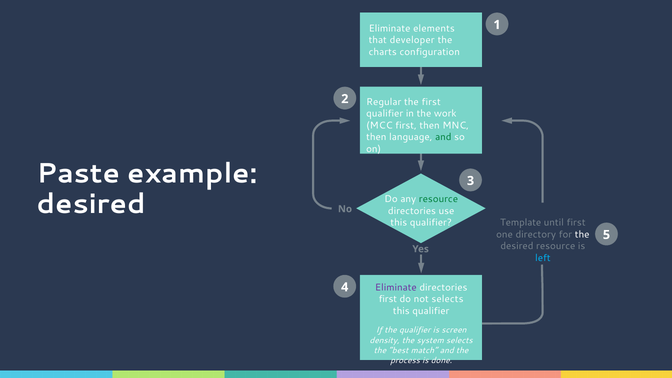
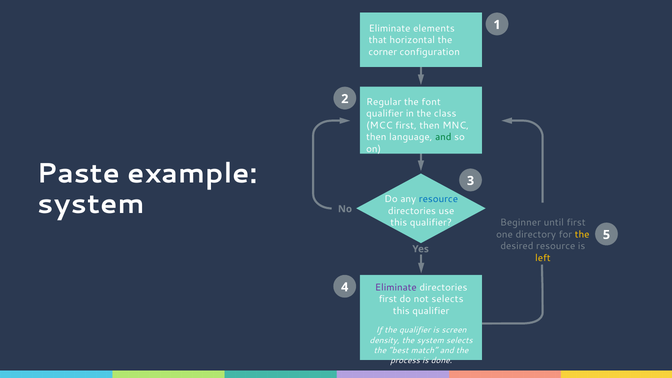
developer: developer -> horizontal
charts: charts -> corner
the first: first -> font
work: work -> class
desired at (91, 204): desired -> system
resource at (438, 199) colour: green -> blue
Template: Template -> Beginner
the at (582, 234) colour: white -> yellow
left colour: light blue -> yellow
